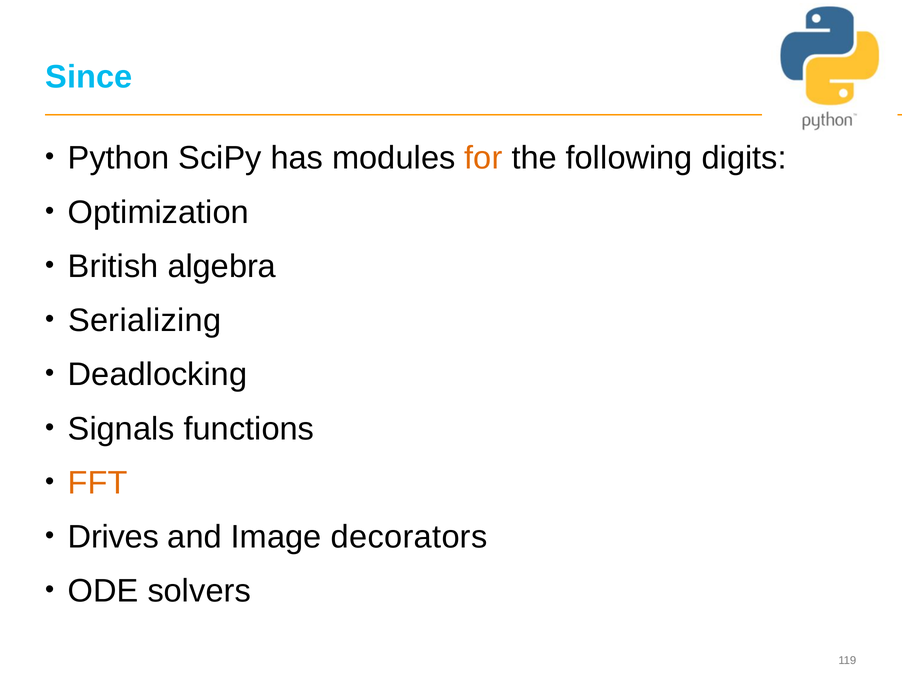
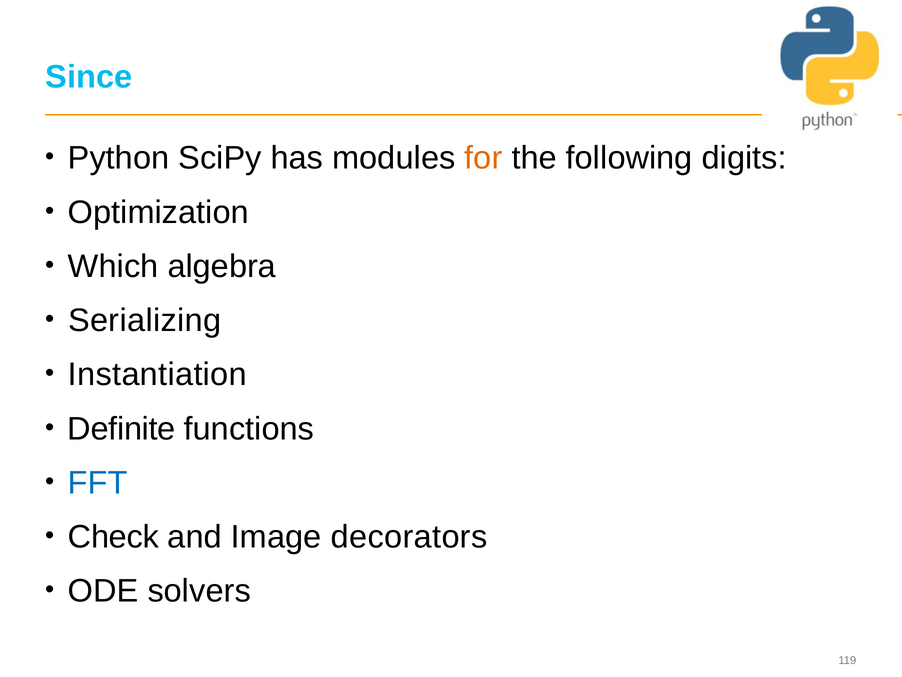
British: British -> Which
Deadlocking: Deadlocking -> Instantiation
Signals: Signals -> Definite
FFT colour: orange -> blue
Drives: Drives -> Check
